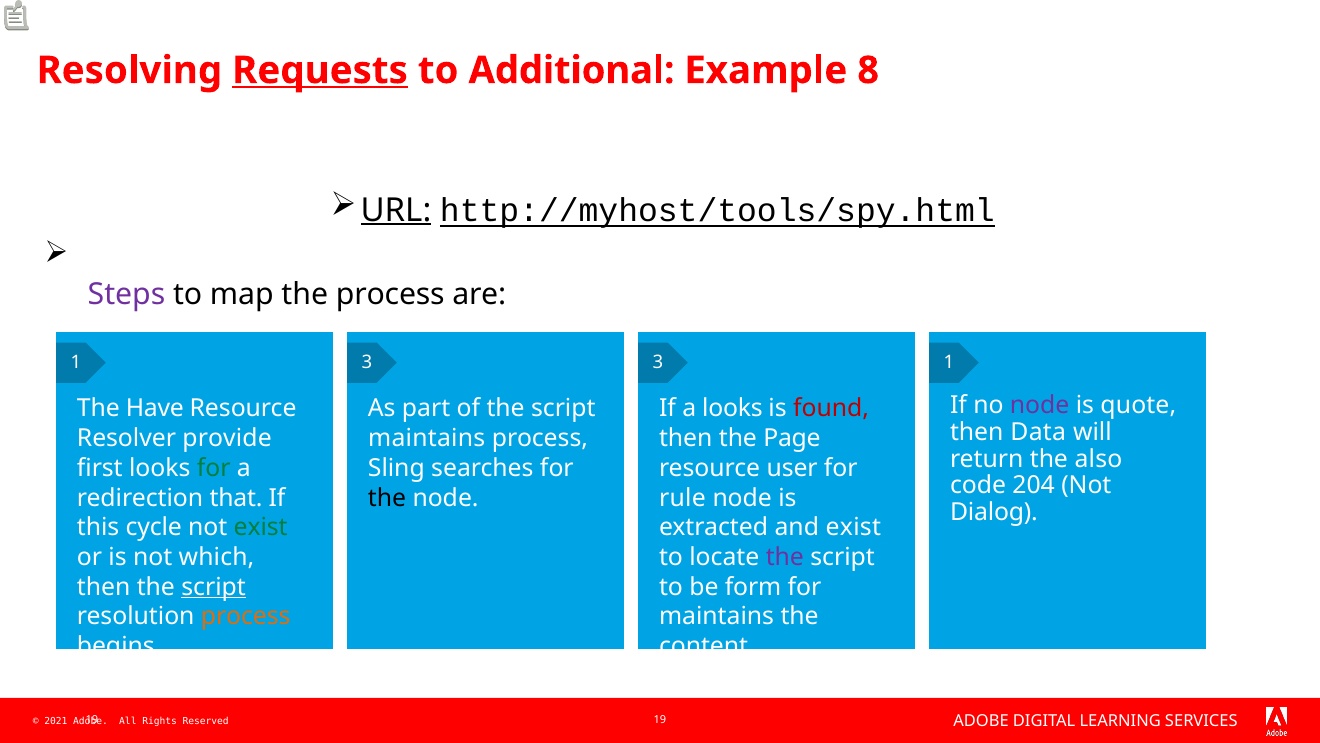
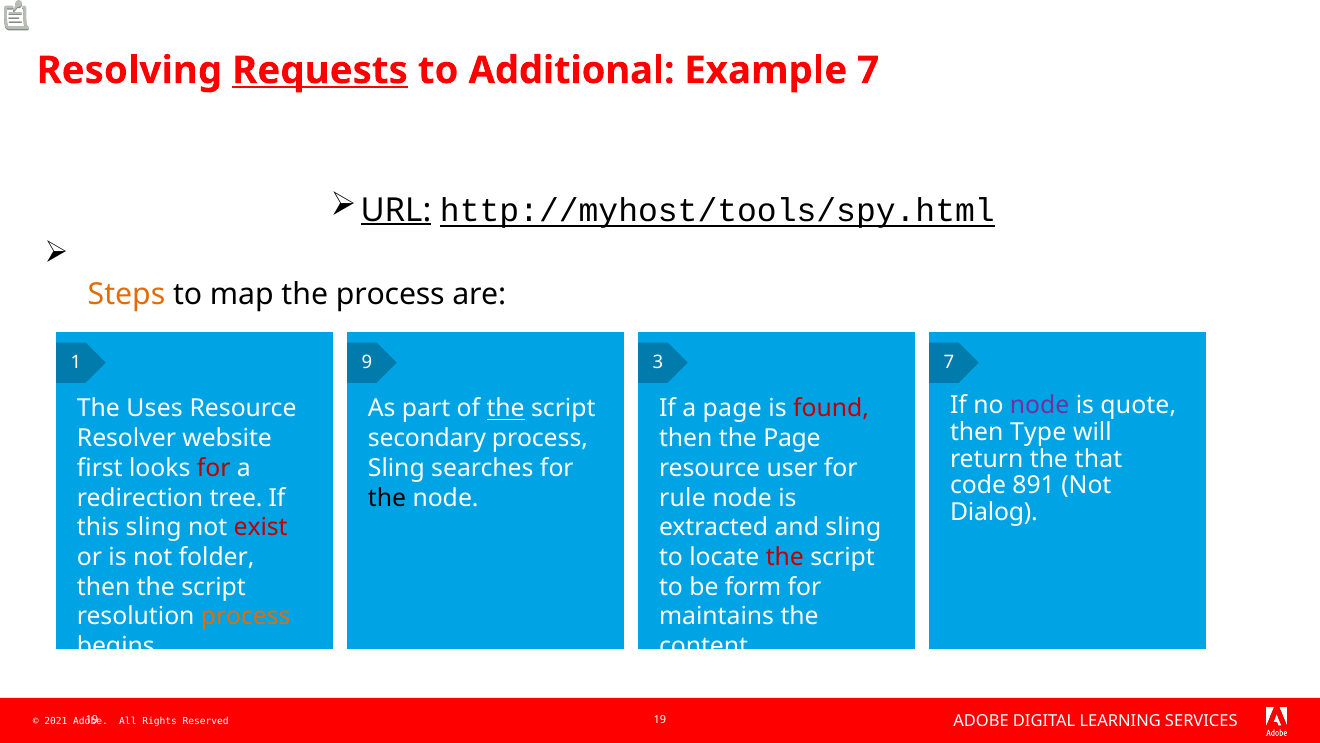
Example 8: 8 -> 7
Steps colour: purple -> orange
1 3: 3 -> 9
3 1: 1 -> 7
Have: Have -> Uses
the at (506, 409) underline: none -> present
a looks: looks -> page
Data: Data -> Type
provide: provide -> website
maintains at (427, 438): maintains -> secondary
also: also -> that
for at (214, 468) colour: green -> red
204: 204 -> 891
that: that -> tree
this cycle: cycle -> sling
exist at (261, 527) colour: green -> red
and exist: exist -> sling
which: which -> folder
the at (785, 557) colour: purple -> red
script at (214, 587) underline: present -> none
